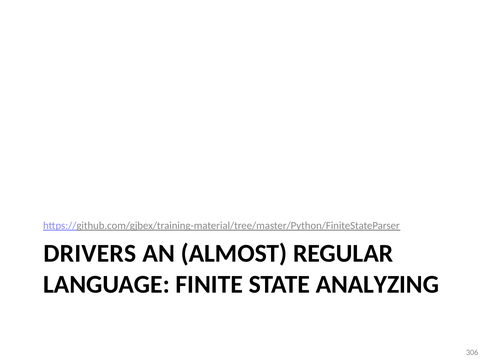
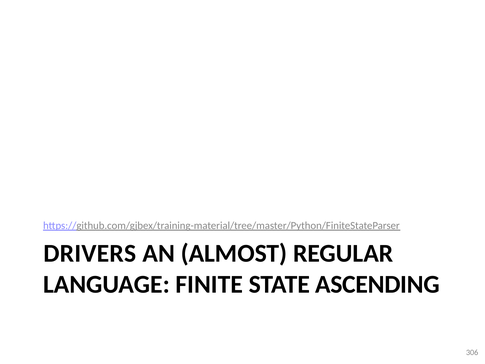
ANALYZING: ANALYZING -> ASCENDING
